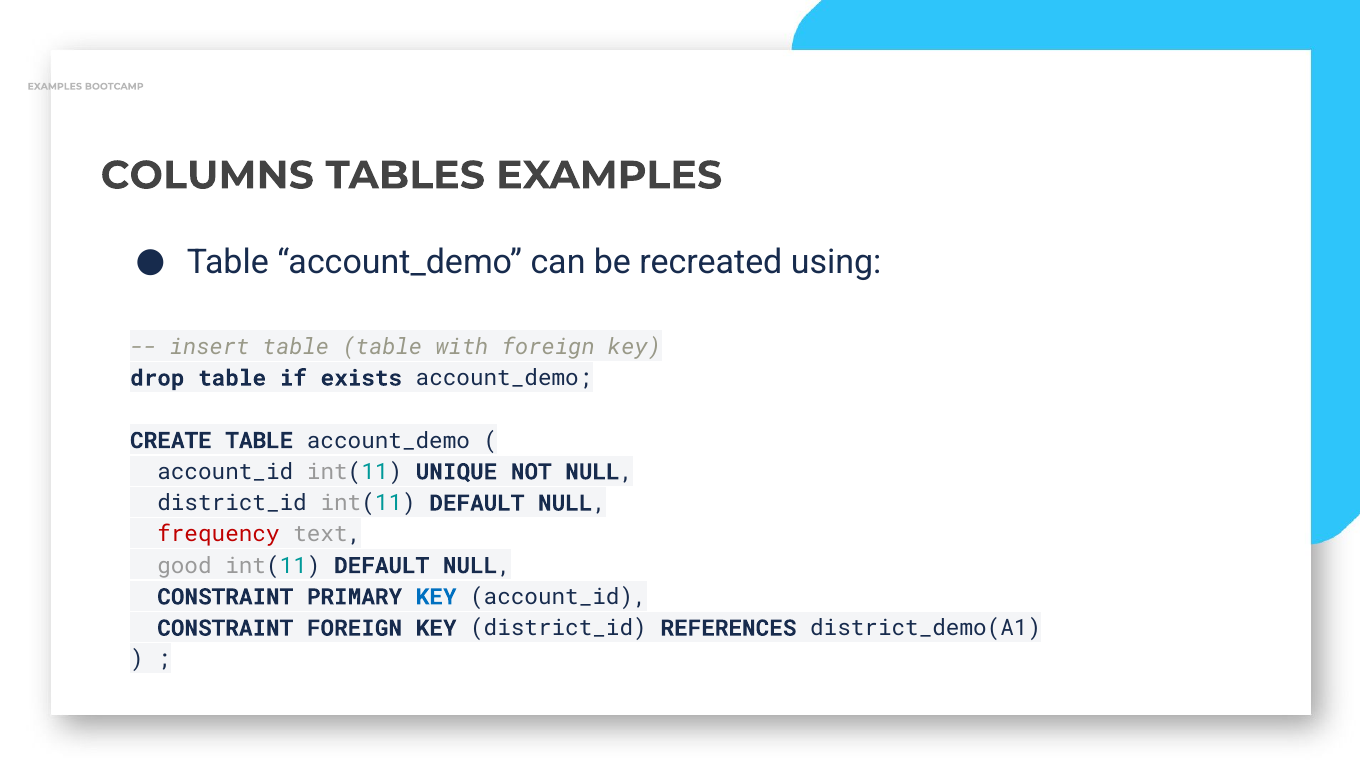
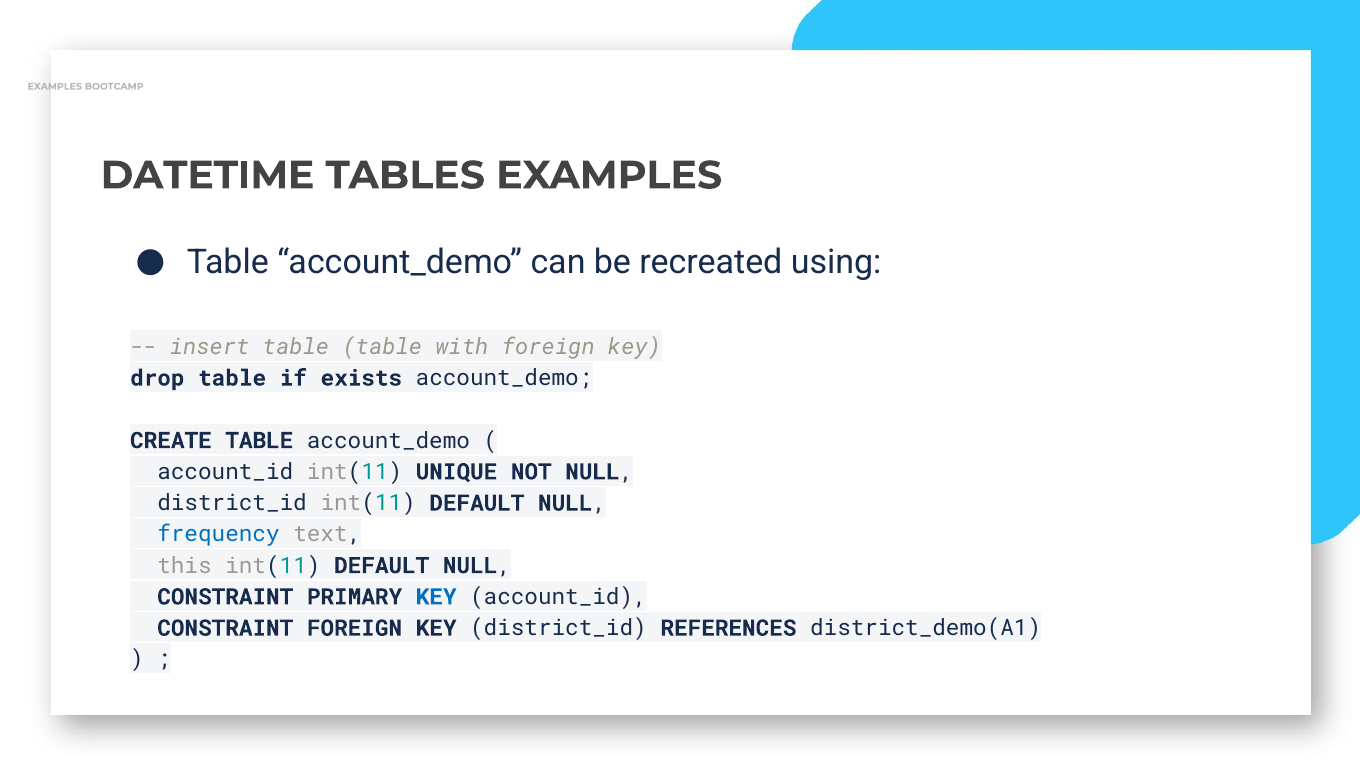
COLUMNS: COLUMNS -> DATETIME
frequency colour: red -> blue
good: good -> this
